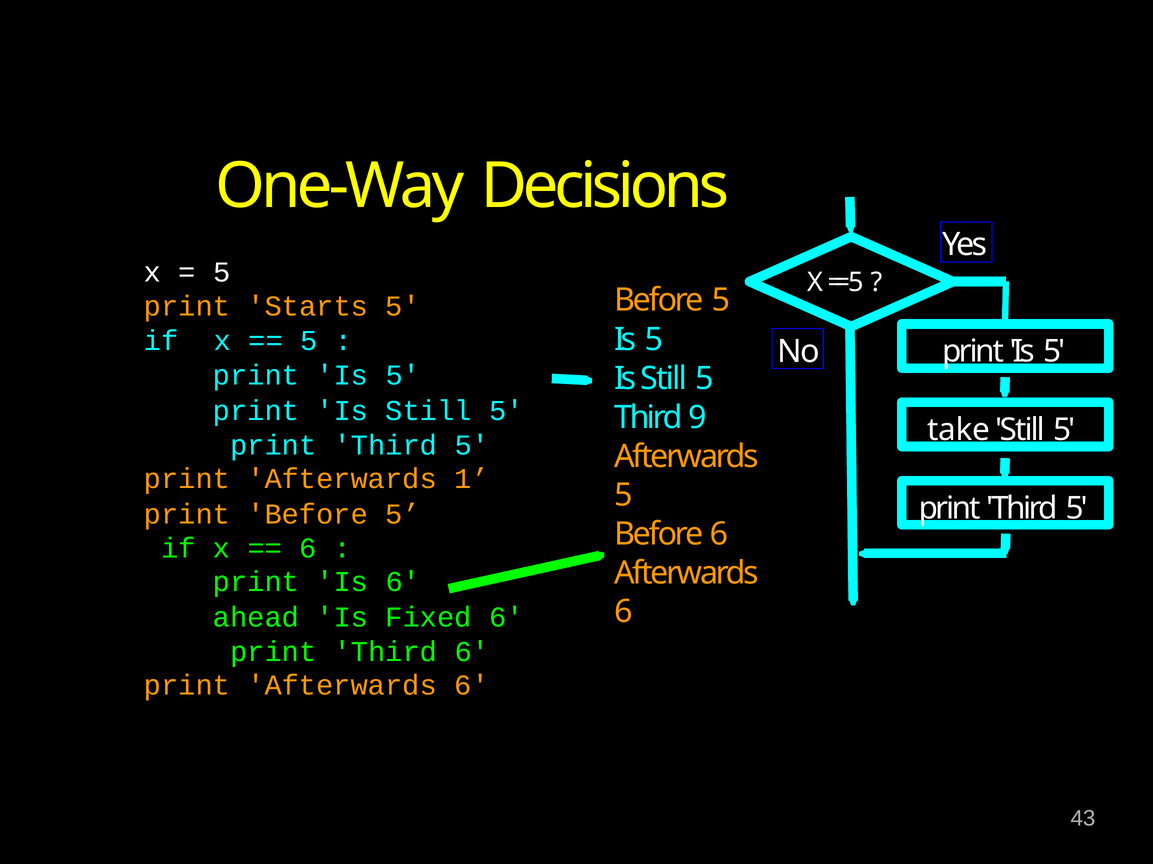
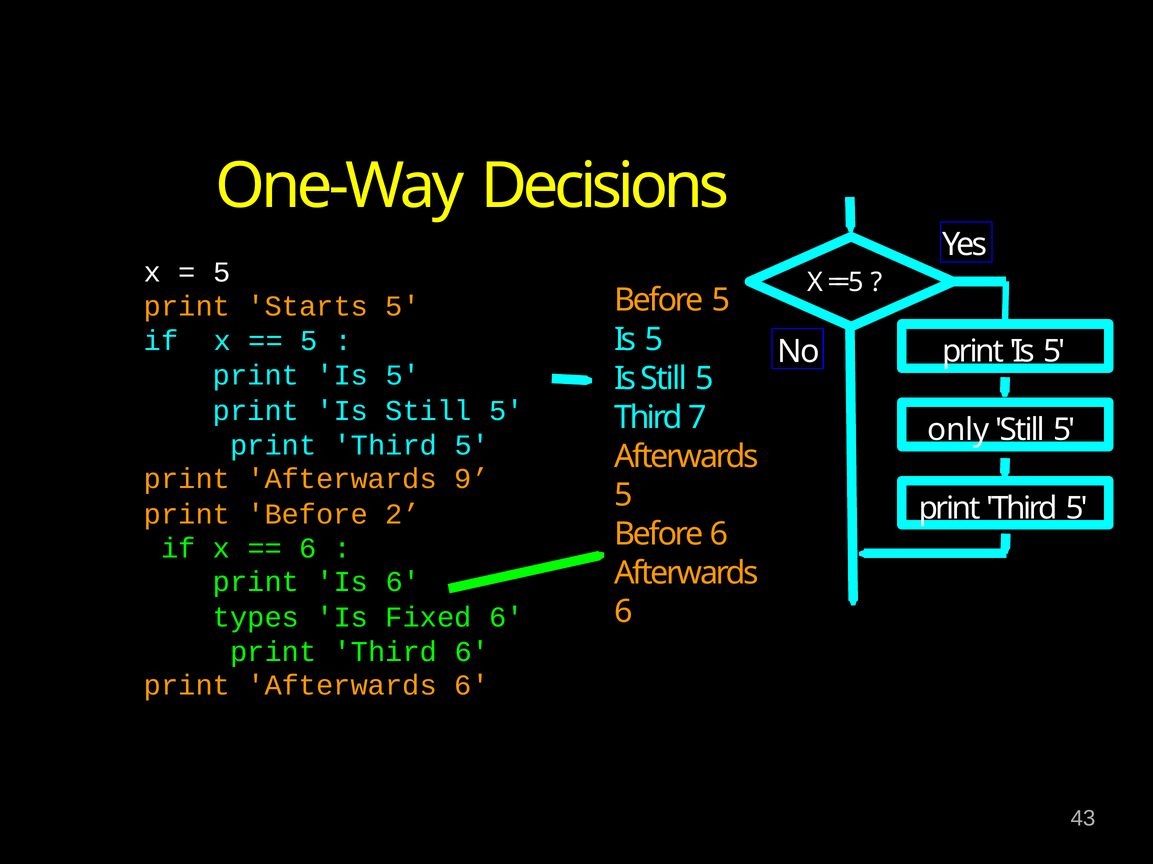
9: 9 -> 7
take: take -> only
1: 1 -> 9
print Before 5: 5 -> 2
ahead: ahead -> types
